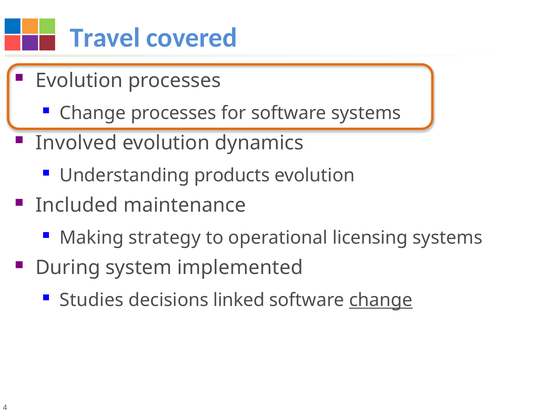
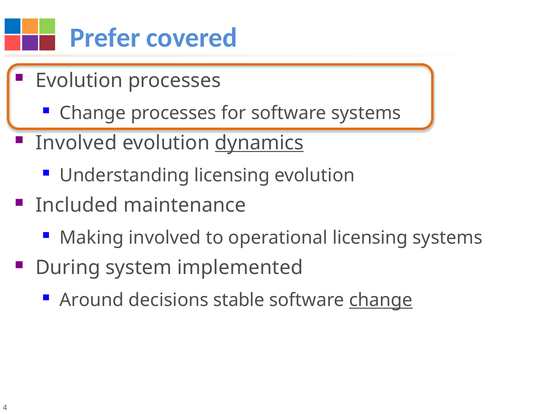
Travel: Travel -> Prefer
dynamics underline: none -> present
Understanding products: products -> licensing
Making strategy: strategy -> involved
Studies: Studies -> Around
linked: linked -> stable
